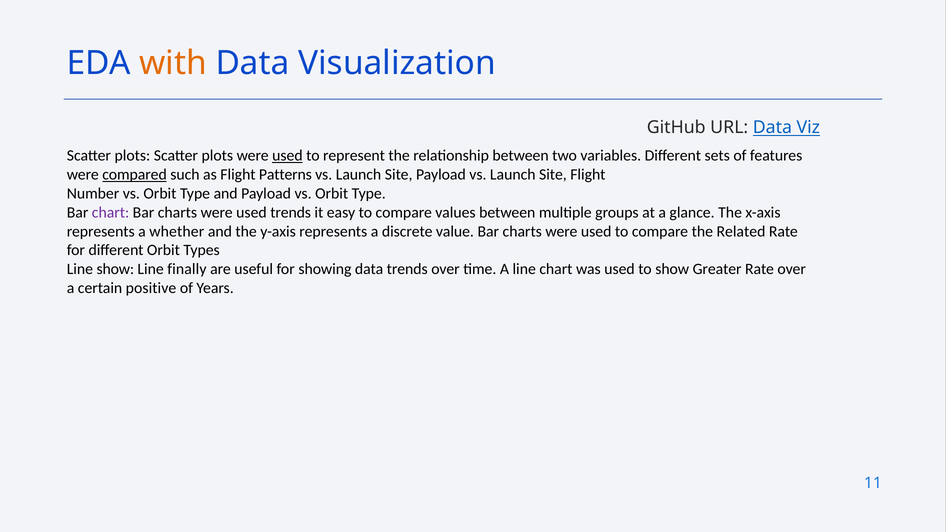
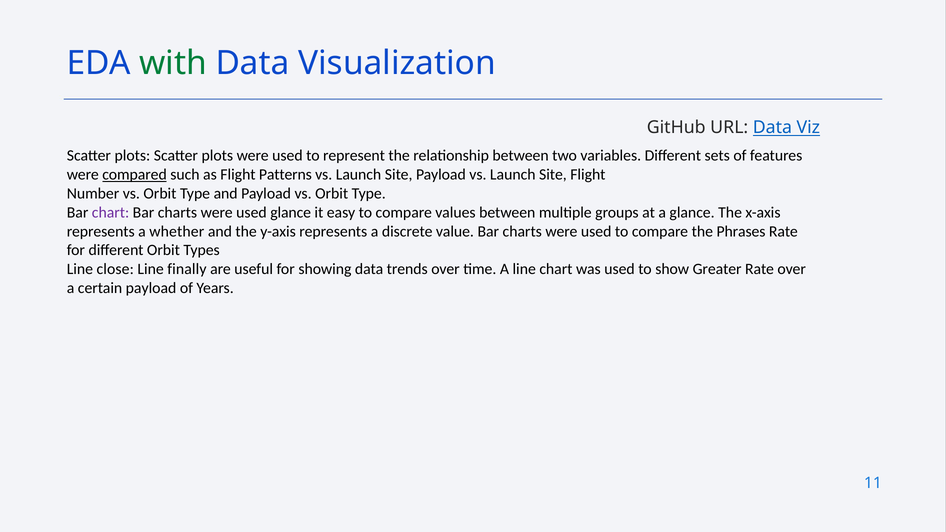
with colour: orange -> green
used at (287, 156) underline: present -> none
used trends: trends -> glance
Related: Related -> Phrases
Line show: show -> close
certain positive: positive -> payload
